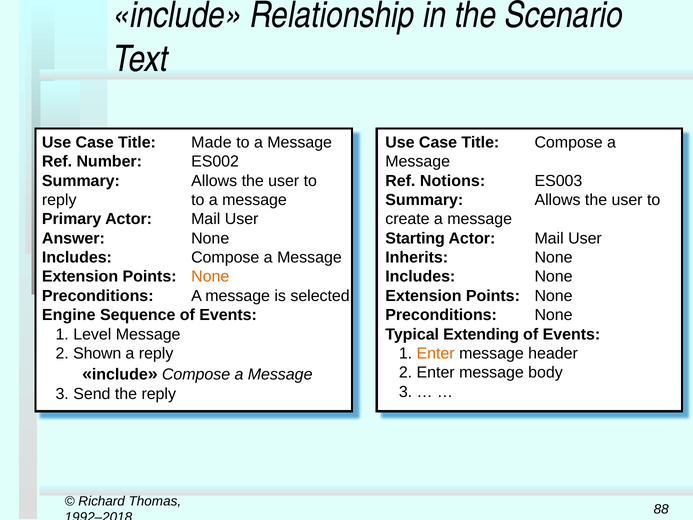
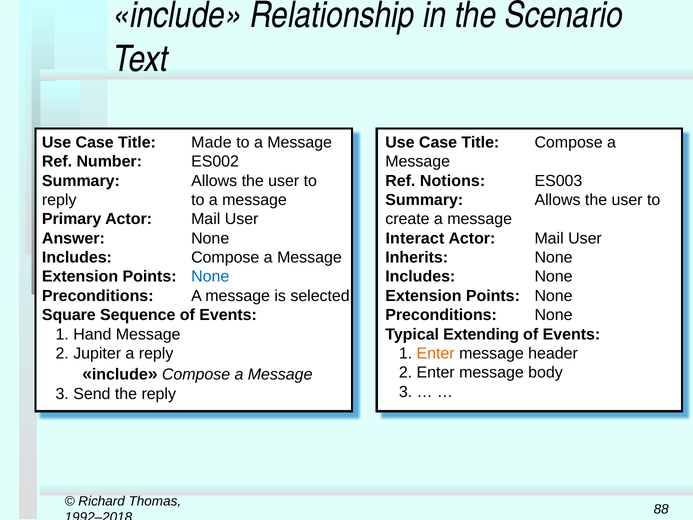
Starting: Starting -> Interact
None at (210, 277) colour: orange -> blue
Engine: Engine -> Square
Level: Level -> Hand
Shown: Shown -> Jupiter
